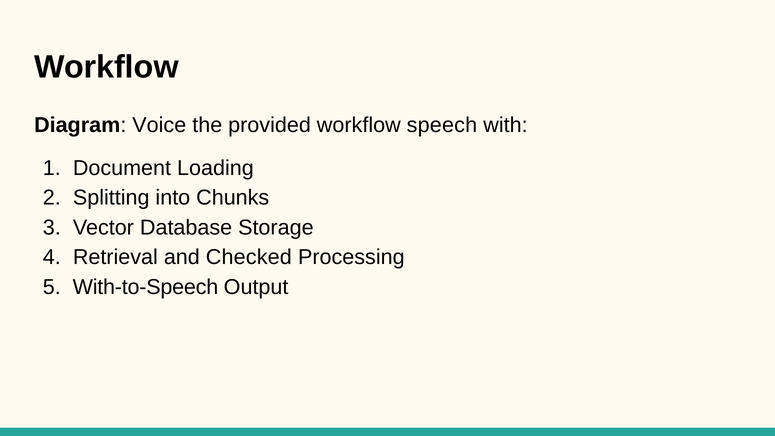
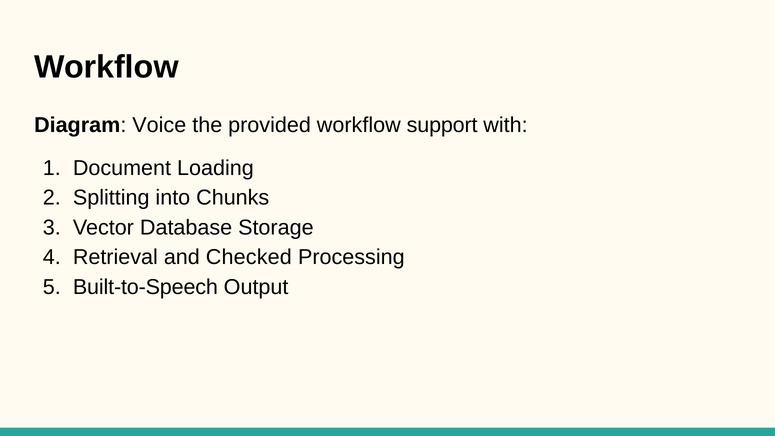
speech: speech -> support
With-to-Speech: With-to-Speech -> Built-to-Speech
